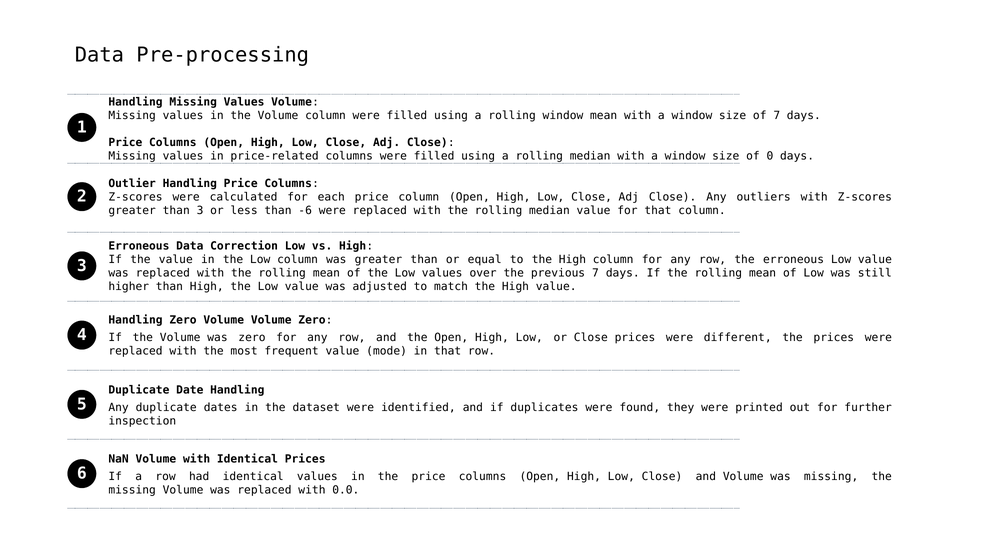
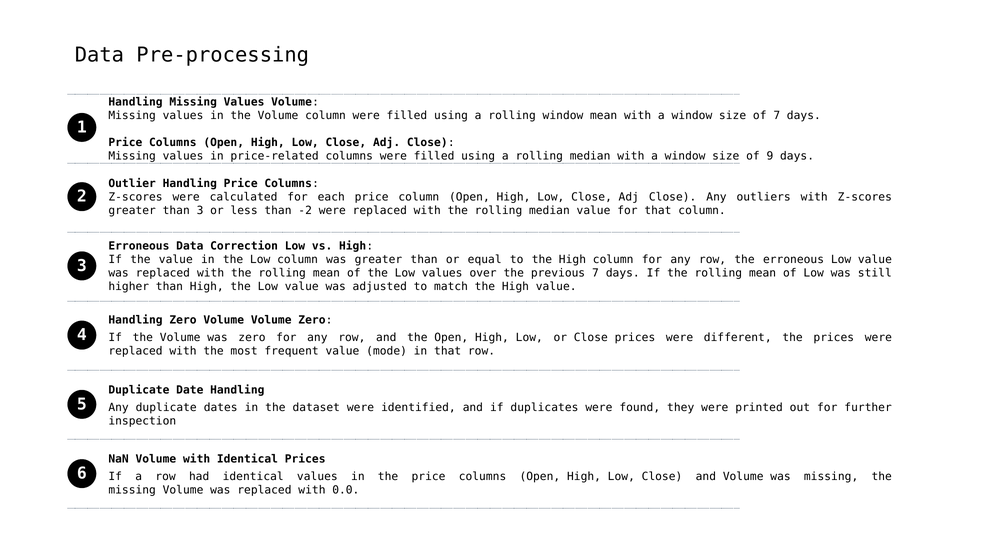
0: 0 -> 9
-6: -6 -> -2
